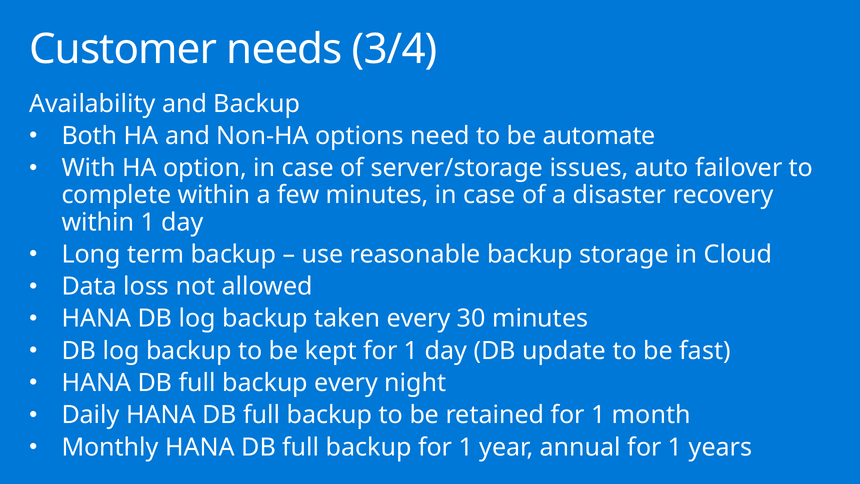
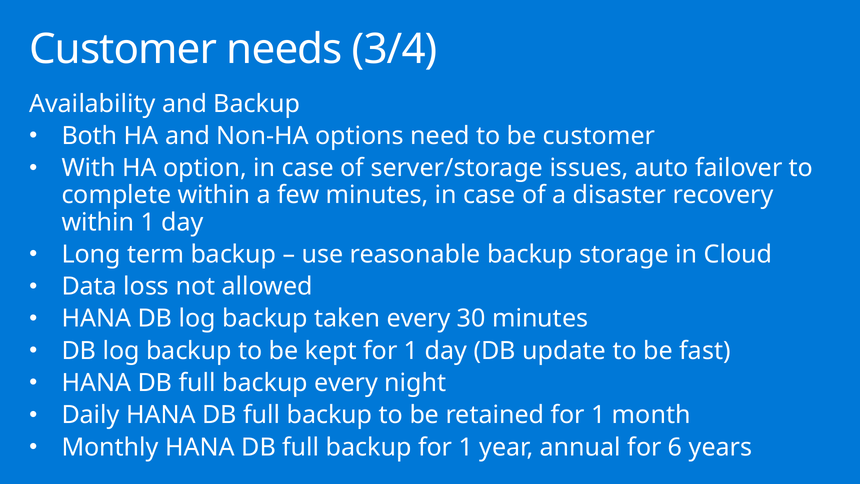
be automate: automate -> customer
annual for 1: 1 -> 6
